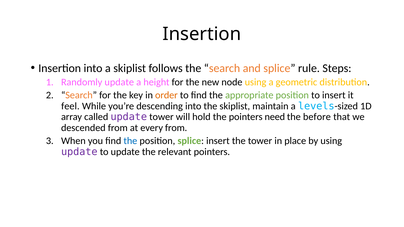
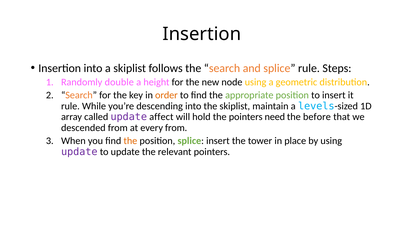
Randomly update: update -> double
feel at (70, 106): feel -> rule
update tower: tower -> affect
the at (130, 141) colour: blue -> orange
